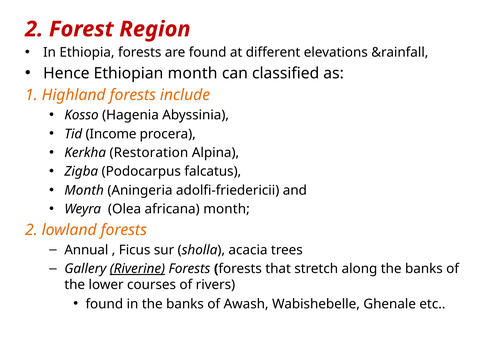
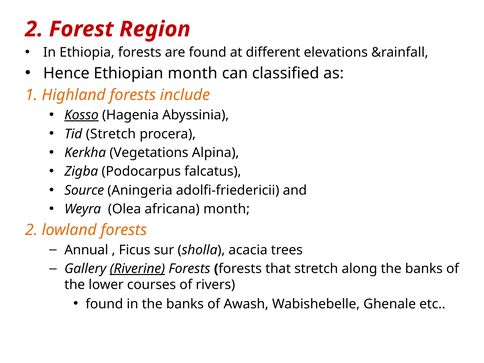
Kosso underline: none -> present
Tid Income: Income -> Stretch
Restoration: Restoration -> Vegetations
Month at (84, 190): Month -> Source
